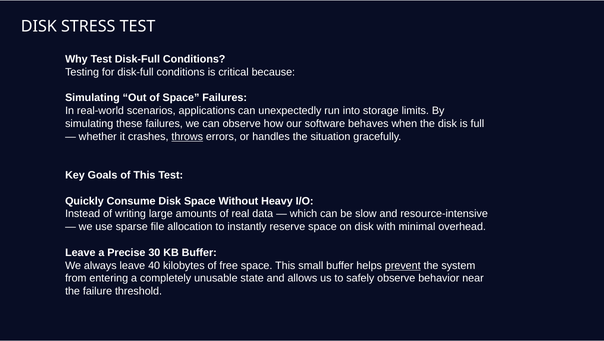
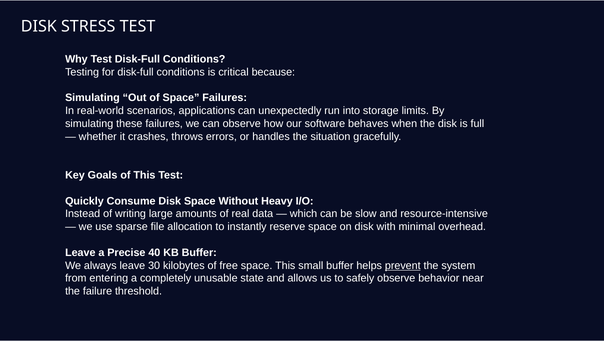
throws underline: present -> none
30: 30 -> 40
40: 40 -> 30
